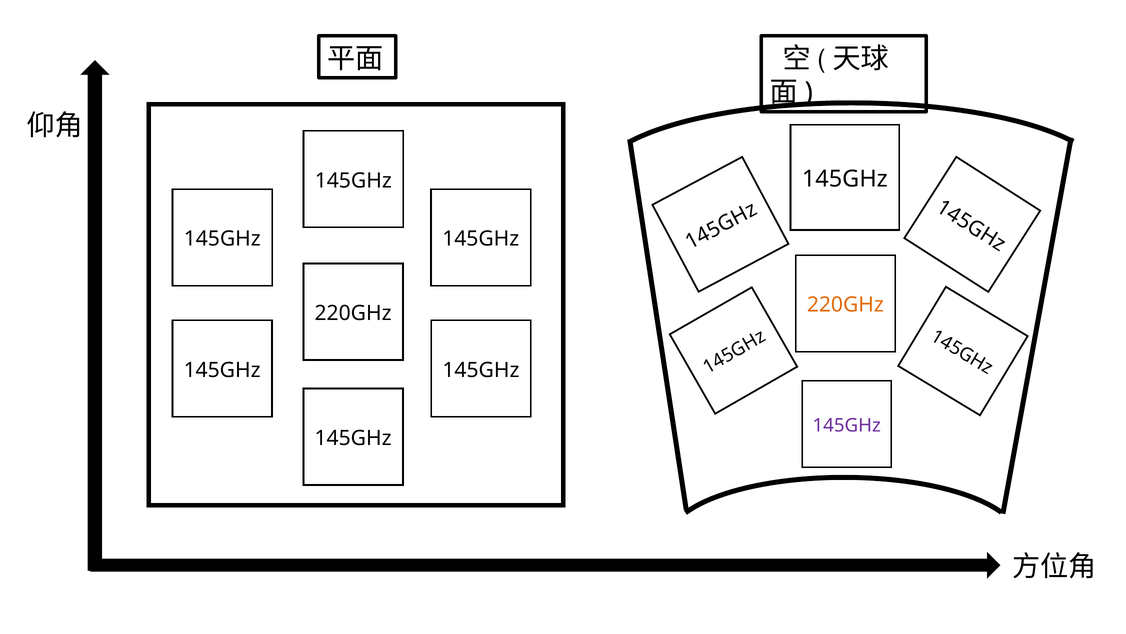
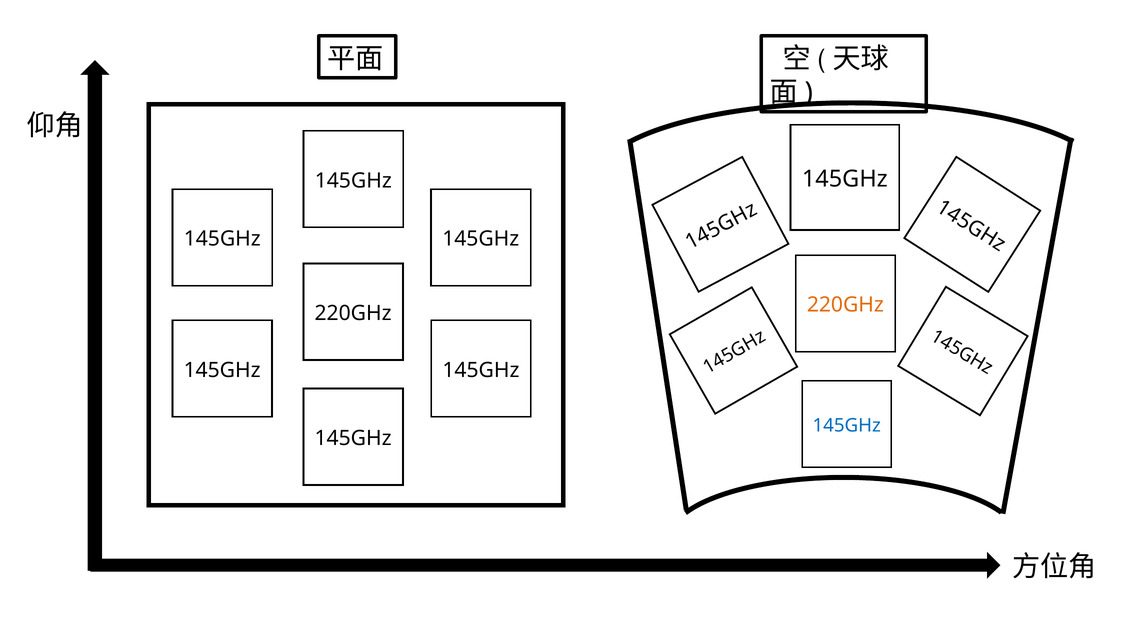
145GHz at (847, 425) colour: purple -> blue
